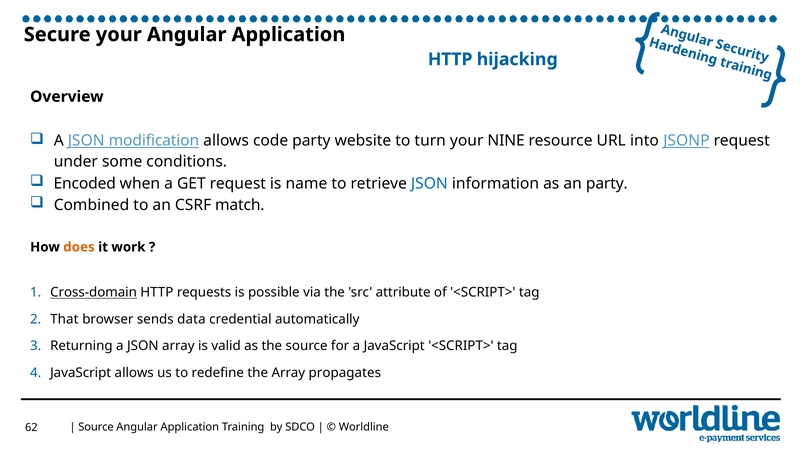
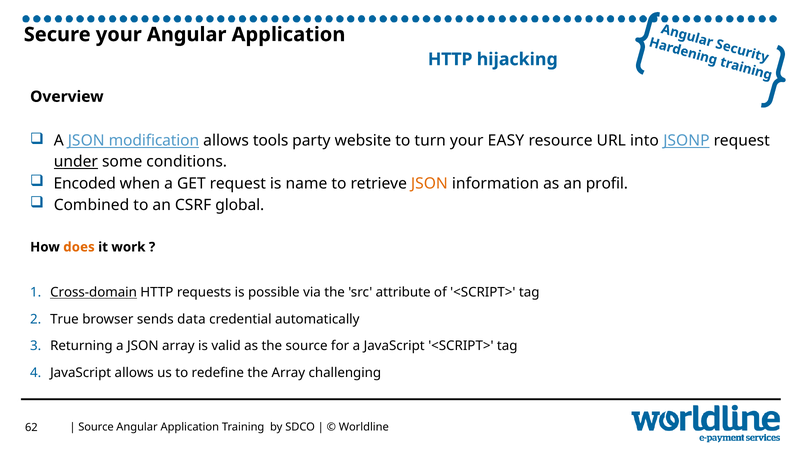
code: code -> tools
NINE: NINE -> EASY
under underline: none -> present
JSON at (429, 184) colour: blue -> orange
an party: party -> profil
match: match -> global
That: That -> True
propagates: propagates -> challenging
